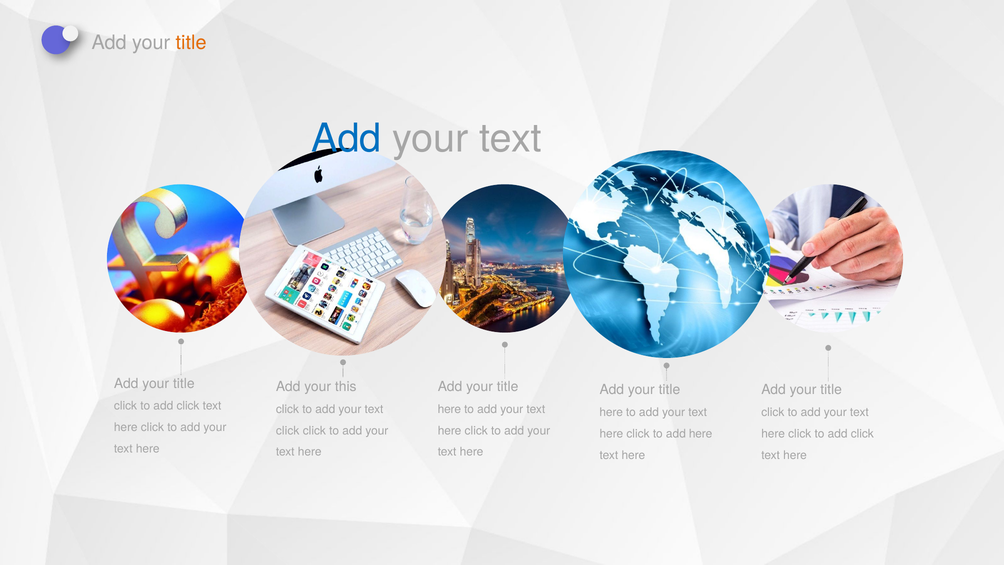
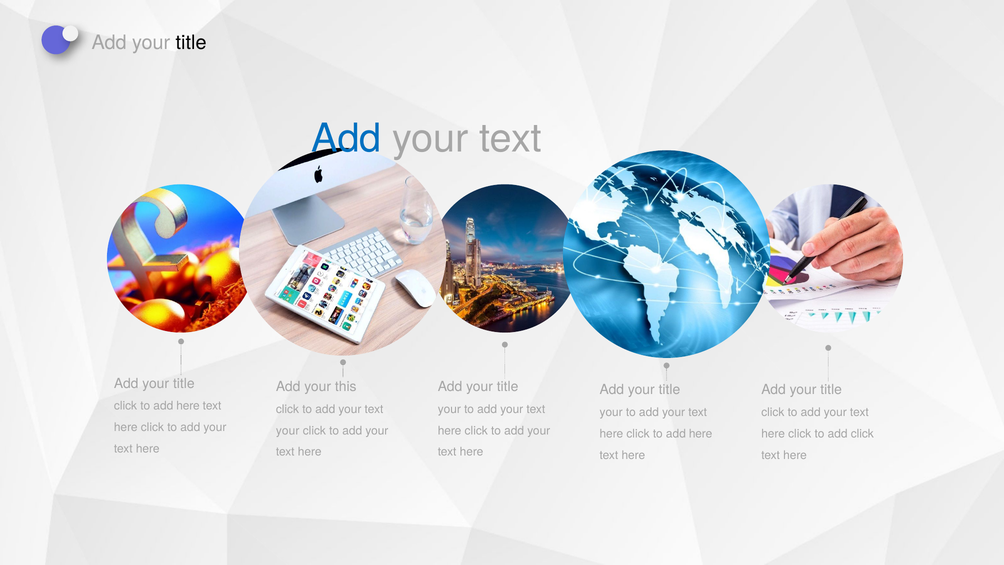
title at (191, 43) colour: orange -> black
click at (188, 406): click -> here
here at (449, 409): here -> your
here at (611, 412): here -> your
click at (288, 430): click -> your
